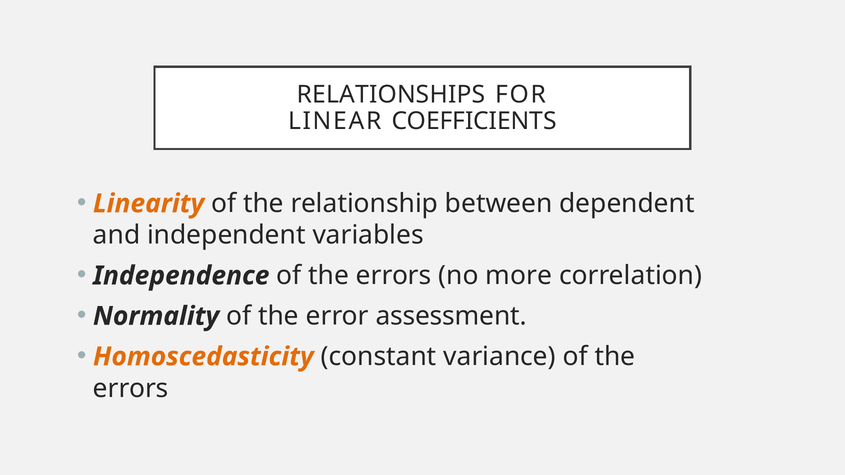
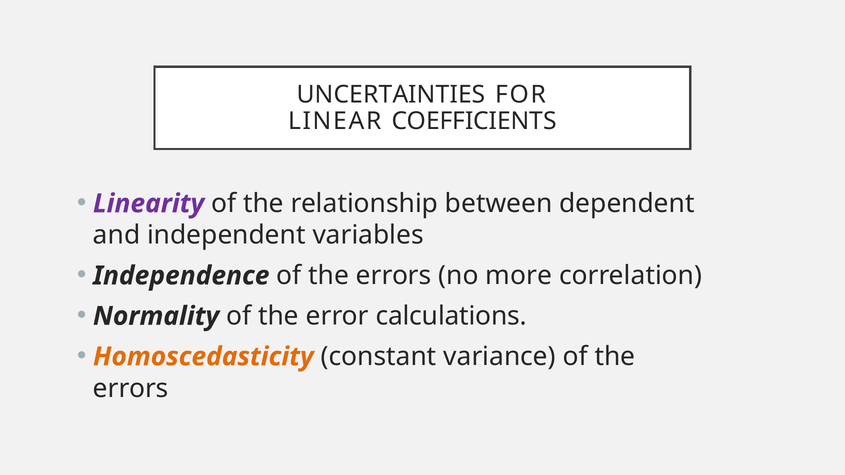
RELATIONSHIPS: RELATIONSHIPS -> UNCERTAINTIES
Linearity colour: orange -> purple
assessment: assessment -> calculations
